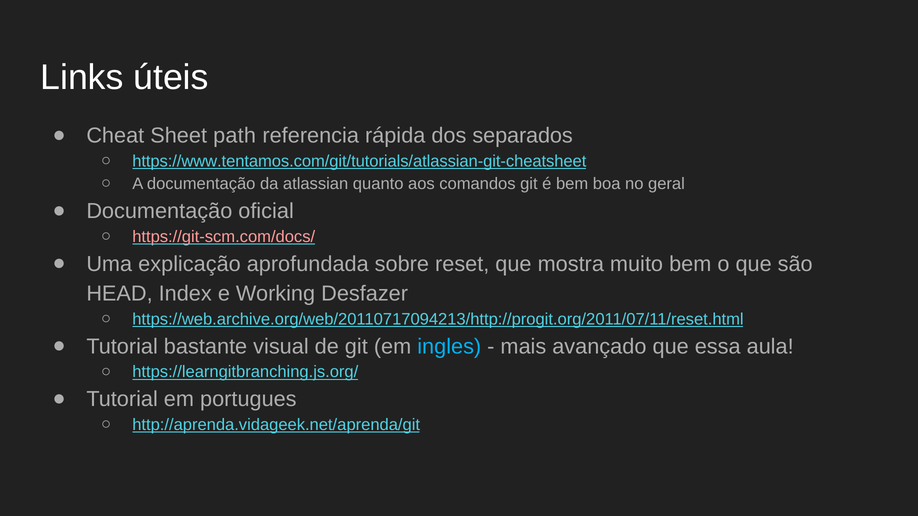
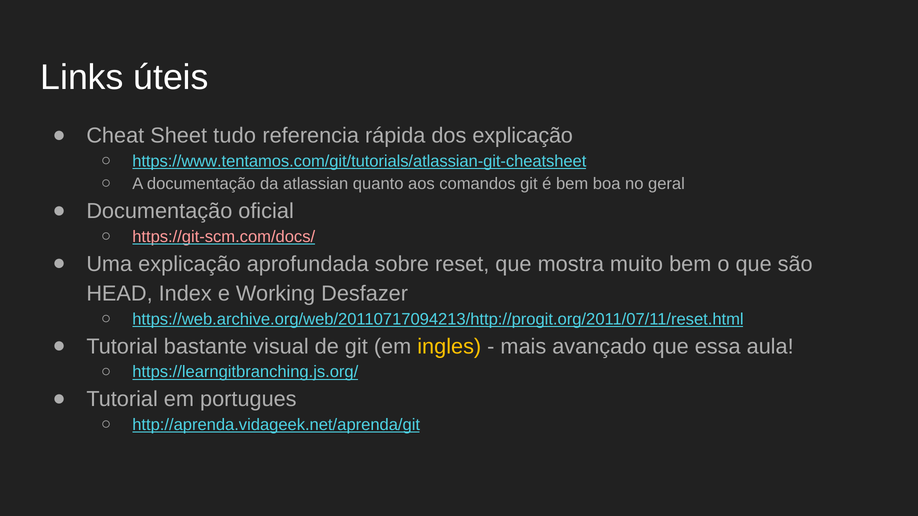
path: path -> tudo
dos separados: separados -> explicação
ingles colour: light blue -> yellow
